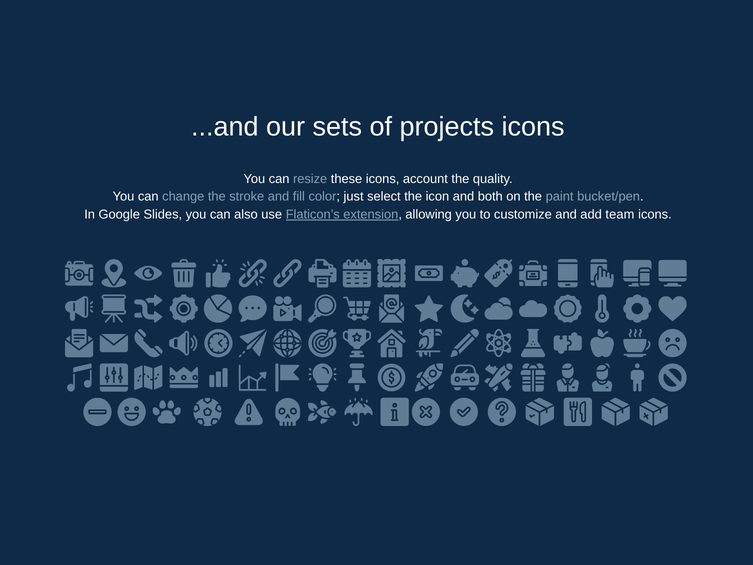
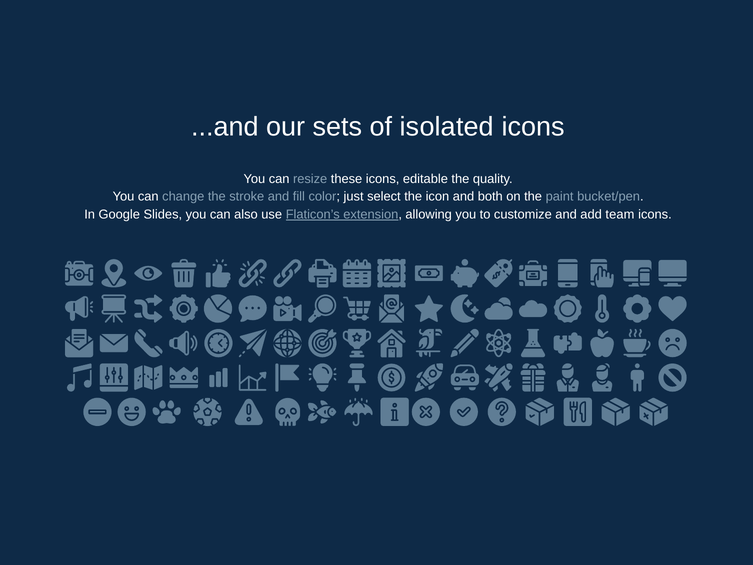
projects: projects -> isolated
account: account -> editable
